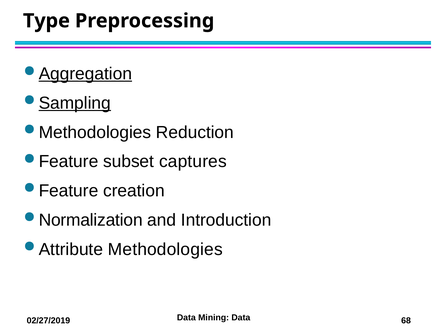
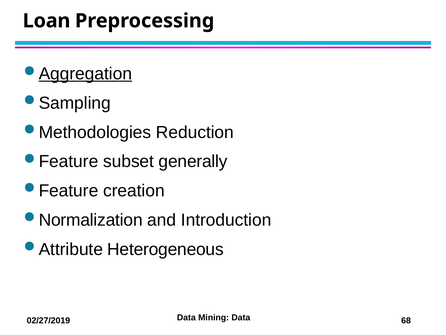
Type: Type -> Loan
Sampling underline: present -> none
captures: captures -> generally
Attribute Methodologies: Methodologies -> Heterogeneous
